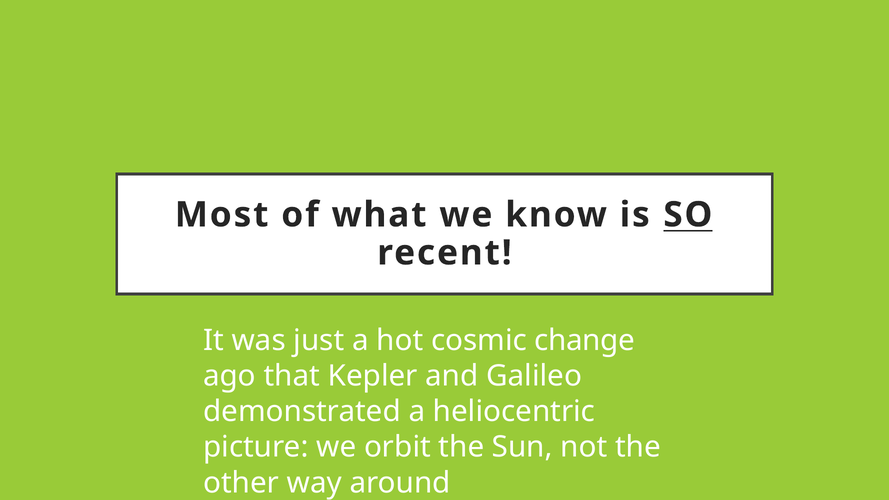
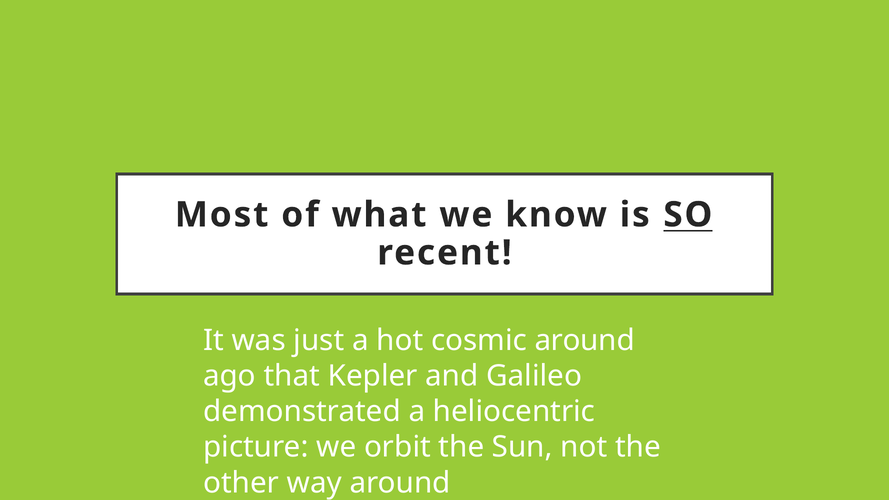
cosmic change: change -> around
